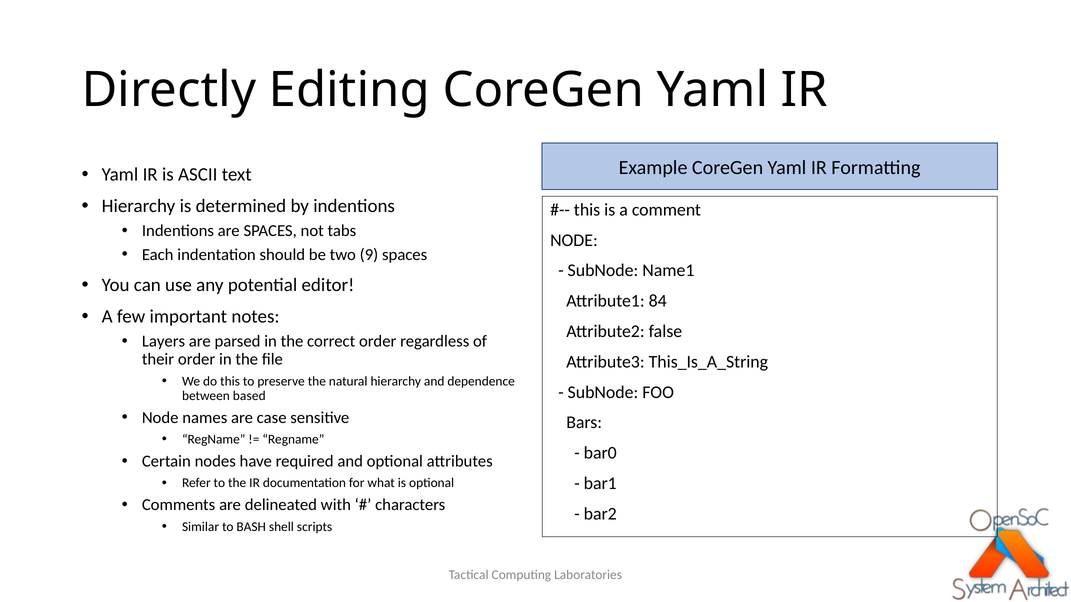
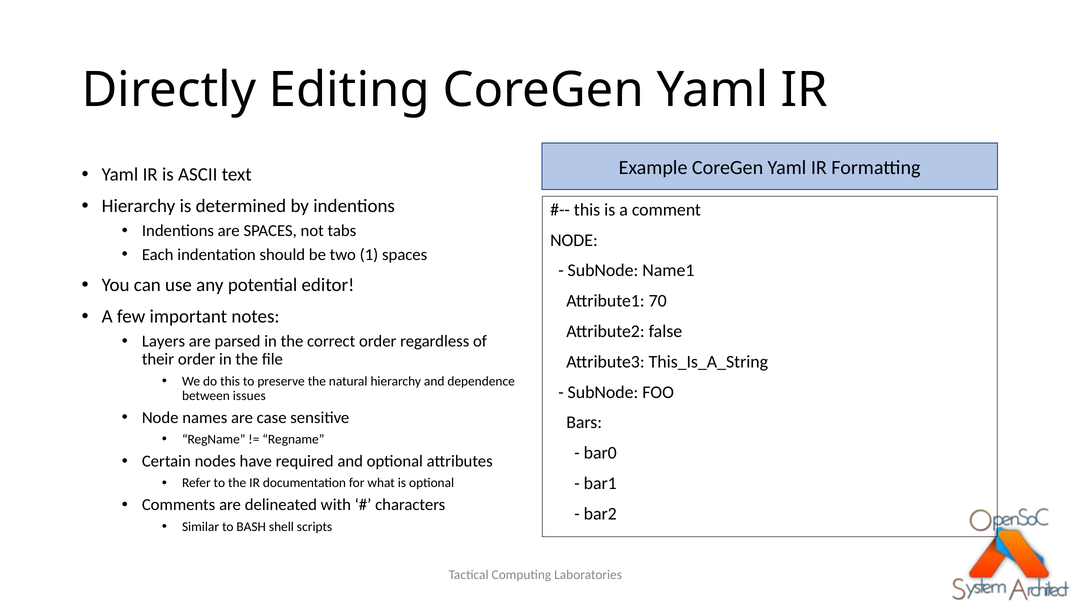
9: 9 -> 1
84: 84 -> 70
based: based -> issues
